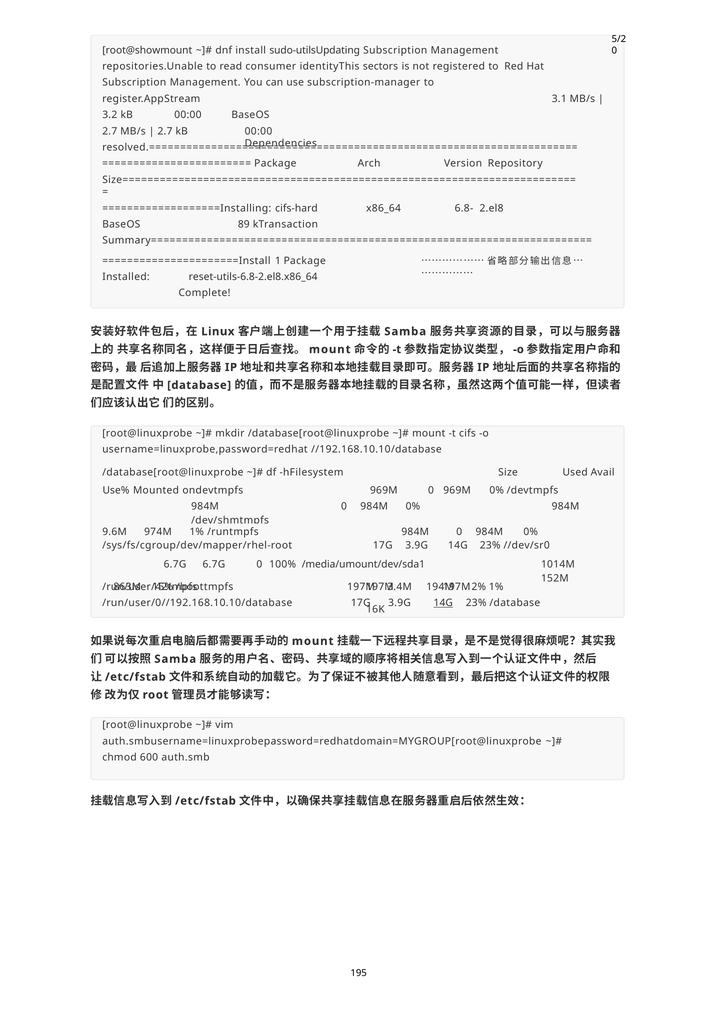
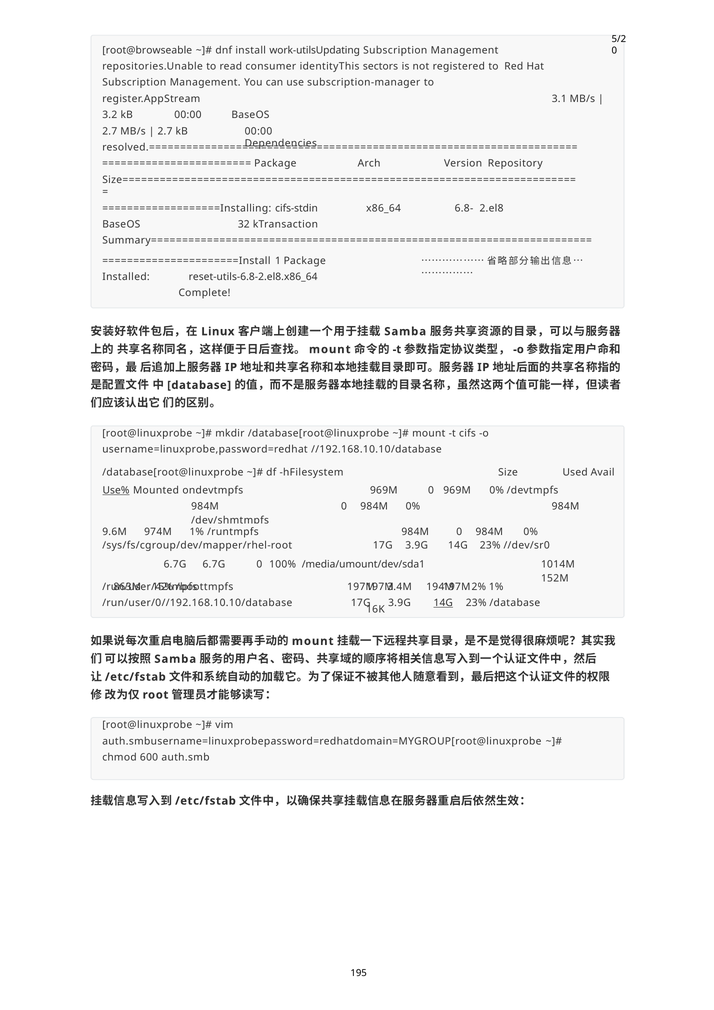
root@showmount: root@showmount -> root@browseable
sudo-utilsUpdating: sudo-utilsUpdating -> work-utilsUpdating
cifs-hard: cifs-hard -> cifs-stdin
89: 89 -> 32
Use% underline: none -> present
